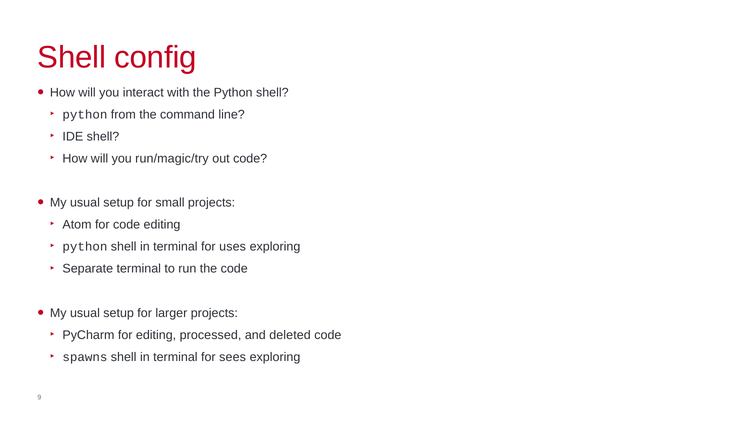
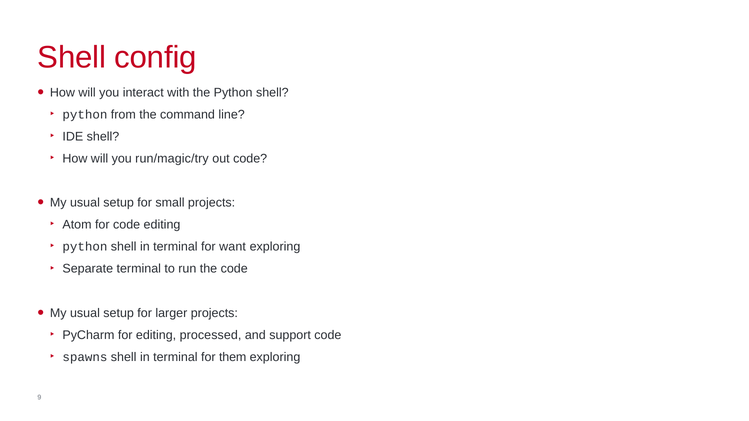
uses: uses -> want
deleted: deleted -> support
sees: sees -> them
